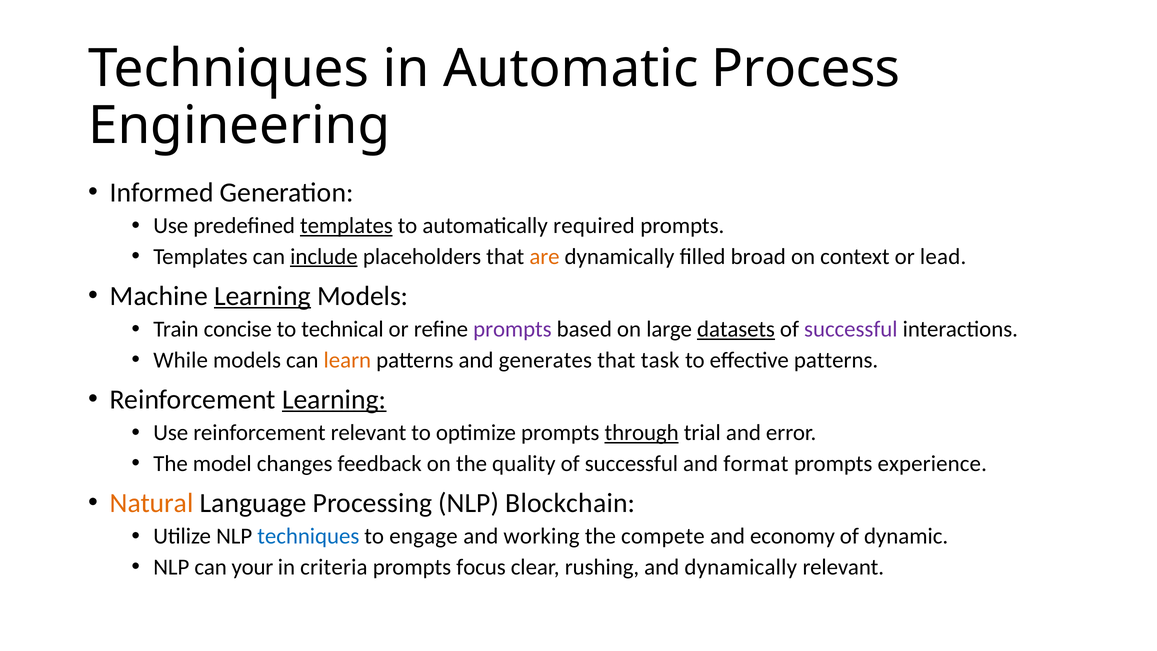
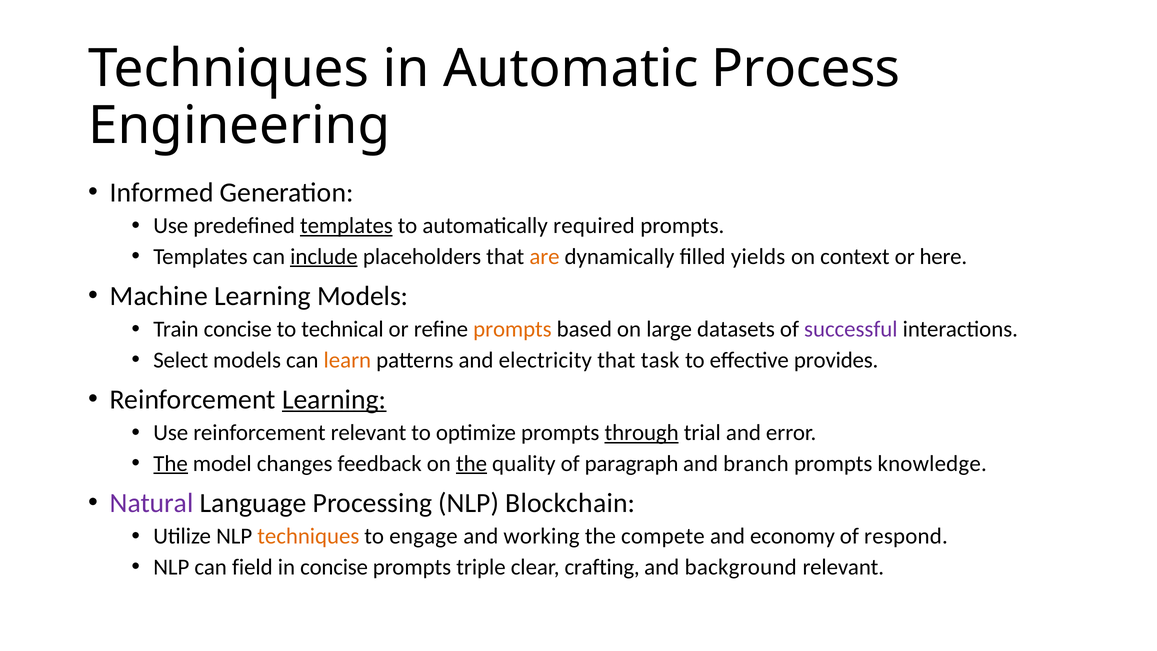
broad: broad -> yields
lead: lead -> here
Learning at (262, 296) underline: present -> none
prompts at (512, 329) colour: purple -> orange
datasets underline: present -> none
While: While -> Select
generates: generates -> electricity
effective patterns: patterns -> provides
The at (171, 463) underline: none -> present
the at (472, 463) underline: none -> present
quality of successful: successful -> paragraph
format: format -> branch
experience: experience -> knowledge
Natural colour: orange -> purple
techniques at (308, 536) colour: blue -> orange
dynamic: dynamic -> respond
your: your -> field
in criteria: criteria -> concise
focus: focus -> triple
rushing: rushing -> crafting
and dynamically: dynamically -> background
